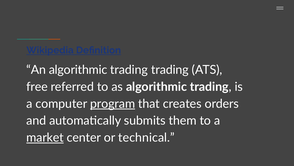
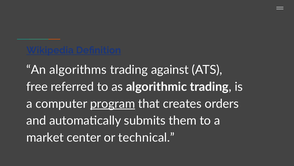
An algorithmic: algorithmic -> algorithms
trading trading: trading -> against
market underline: present -> none
